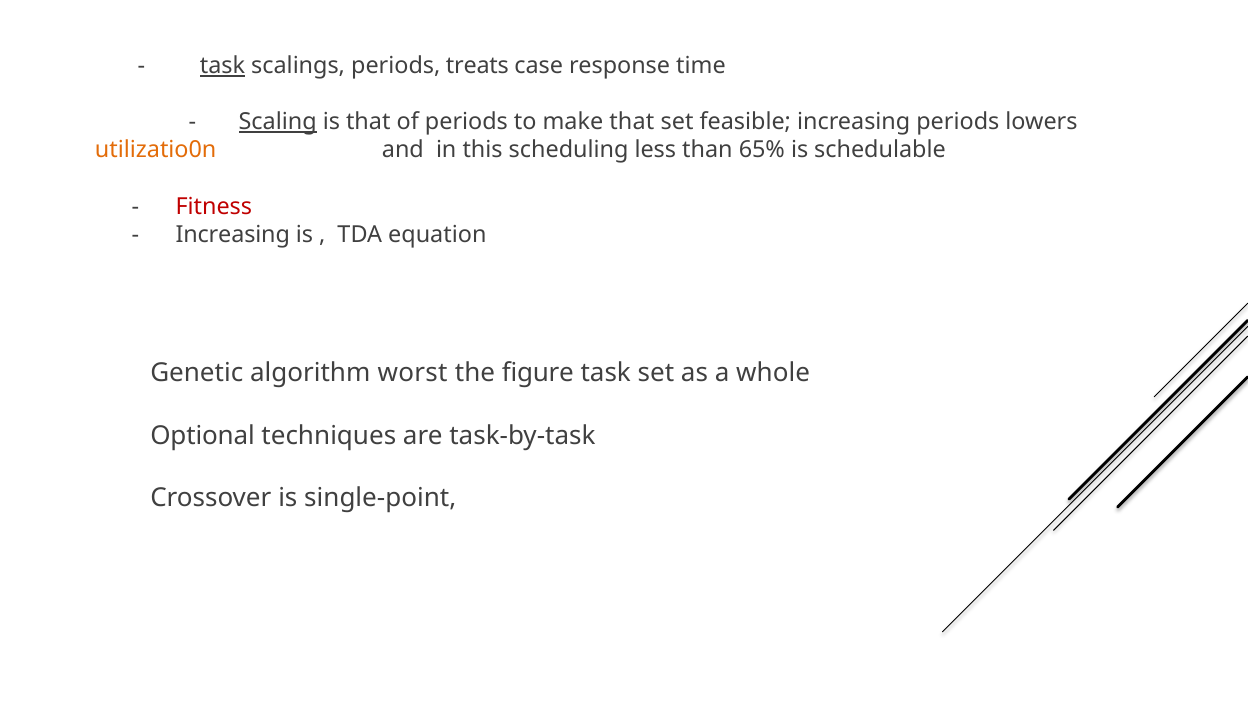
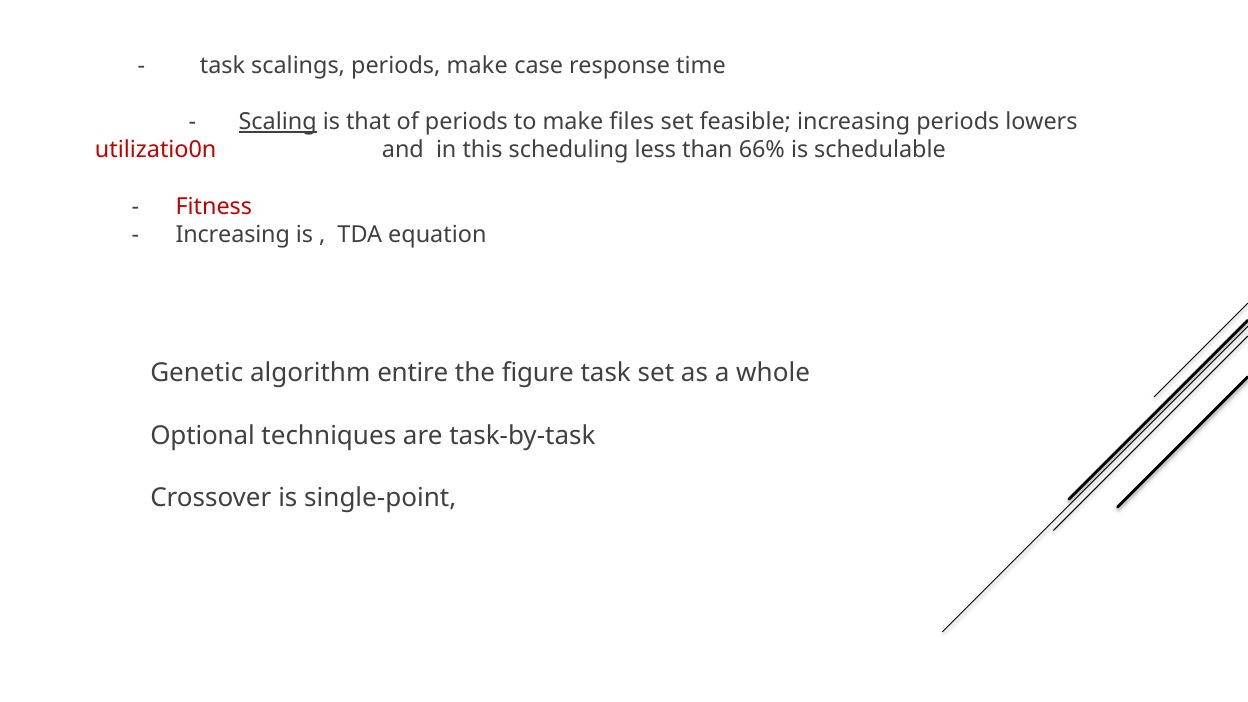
task at (222, 66) underline: present -> none
periods treats: treats -> make
make that: that -> files
utilizatio0n colour: orange -> red
65%: 65% -> 66%
worst: worst -> entire
